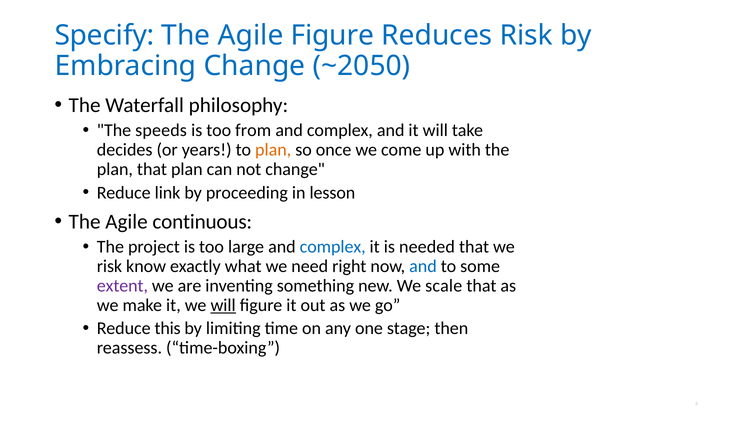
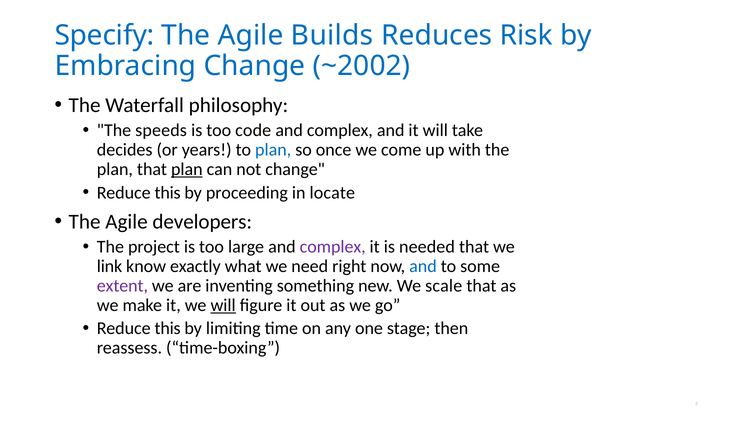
Agile Figure: Figure -> Builds
~2050: ~2050 -> ~2002
from: from -> code
plan at (273, 150) colour: orange -> blue
plan at (187, 169) underline: none -> present
link at (168, 193): link -> this
lesson: lesson -> locate
continuous: continuous -> developers
complex at (333, 247) colour: blue -> purple
risk at (109, 266): risk -> link
